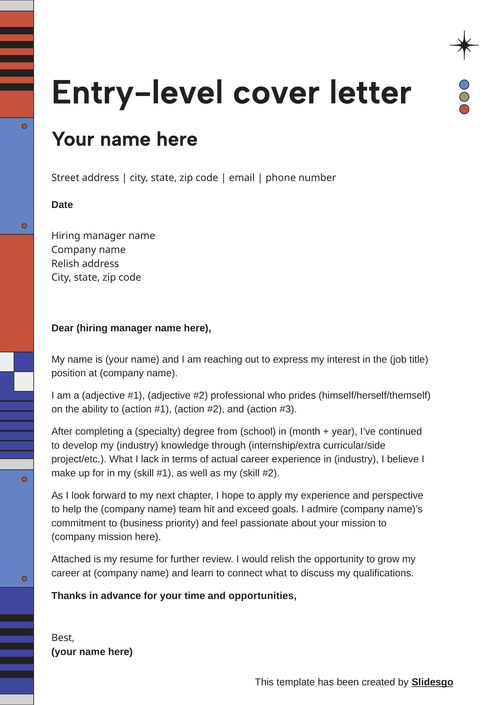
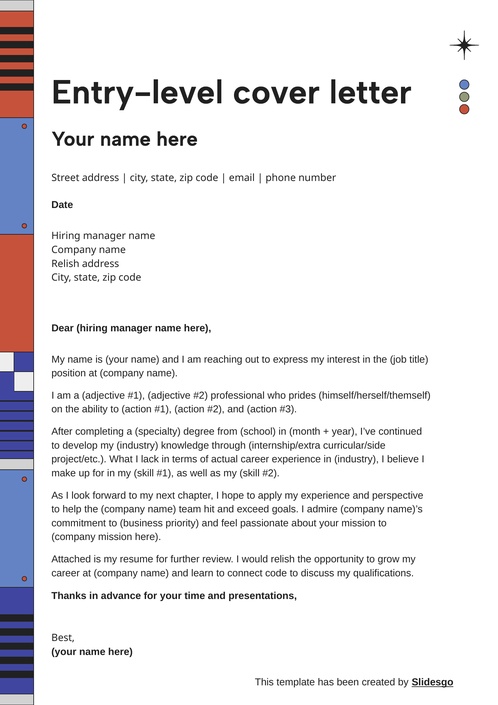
connect what: what -> code
opportunities: opportunities -> presentations
